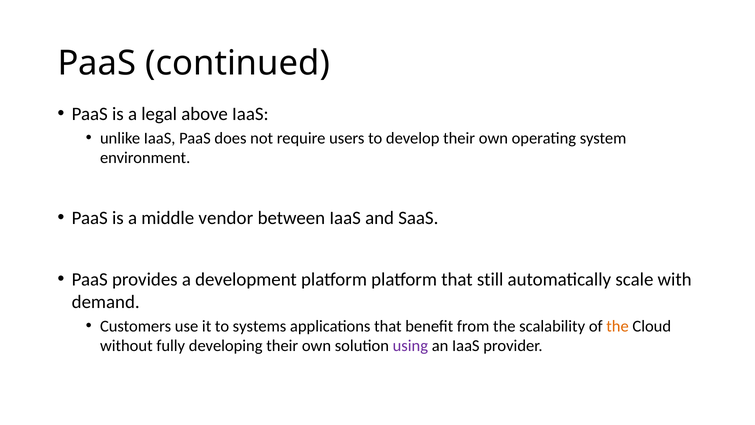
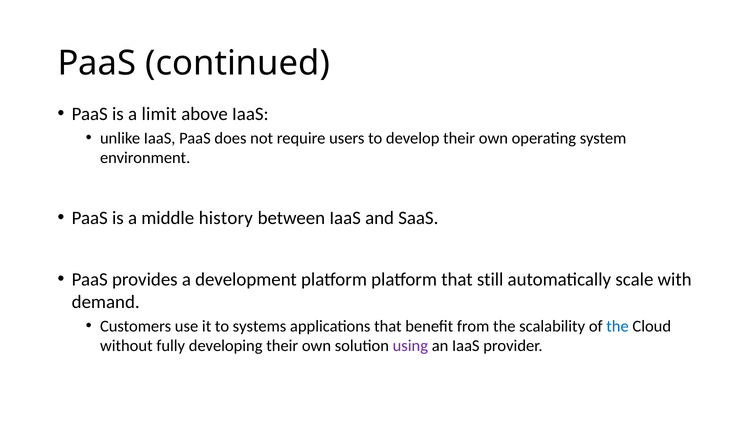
legal: legal -> limit
vendor: vendor -> history
the at (618, 326) colour: orange -> blue
